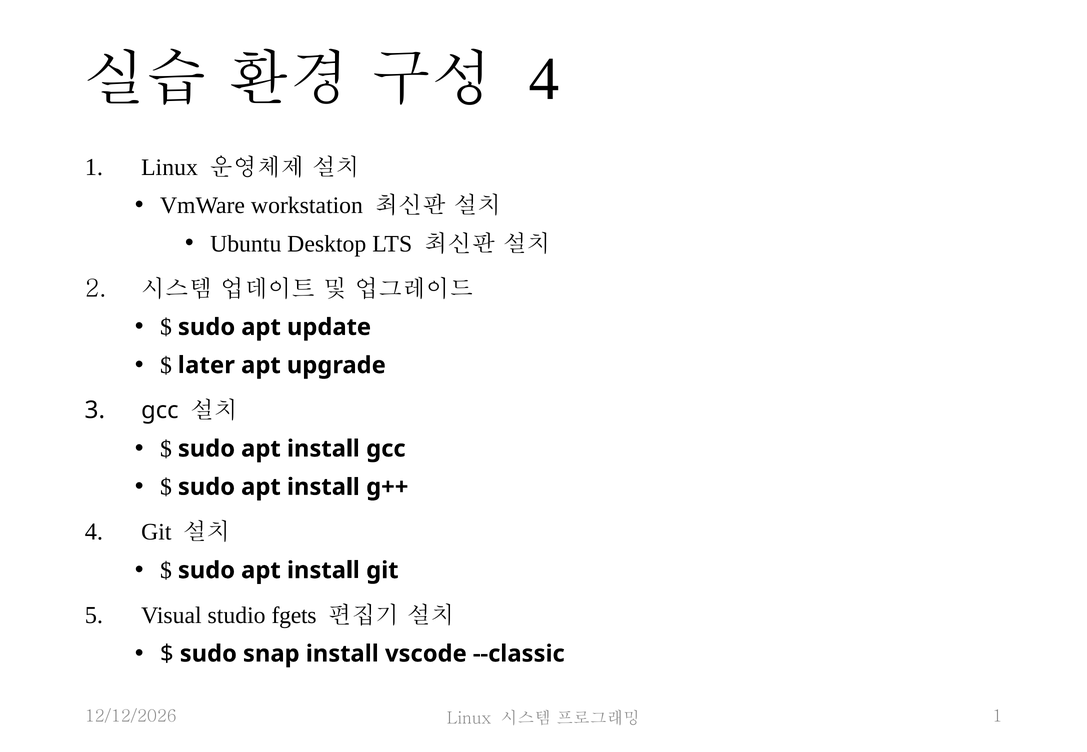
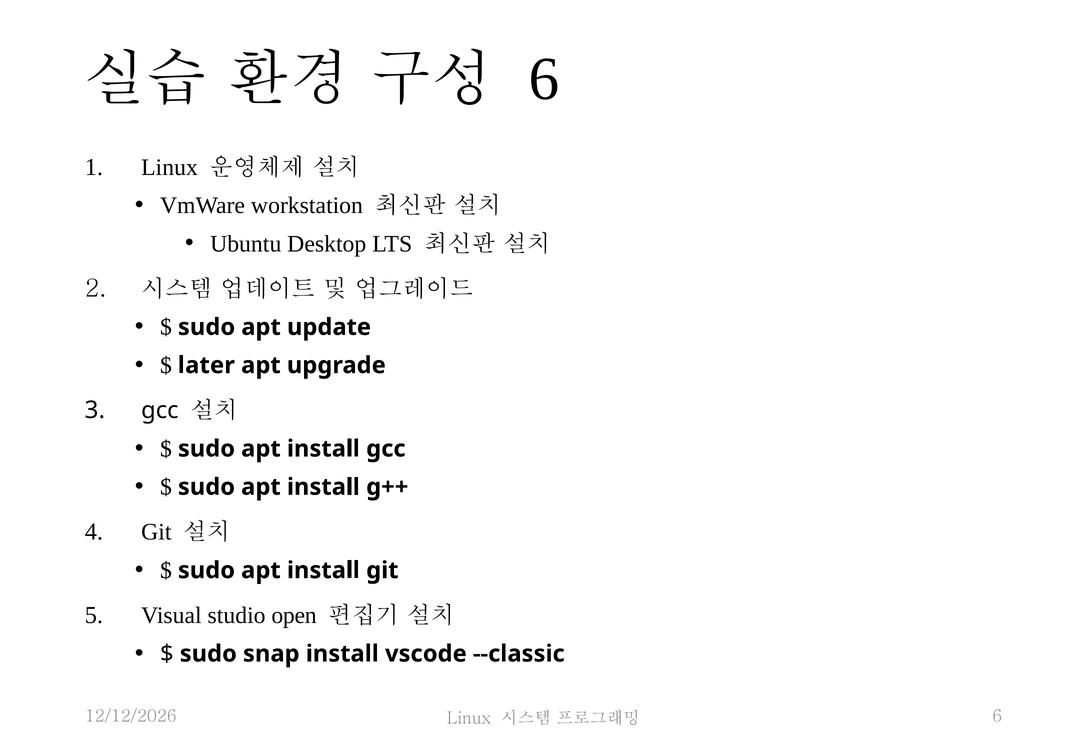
4 at (544, 79): 4 -> 6
fgets: fgets -> open
1 at (997, 717): 1 -> 6
